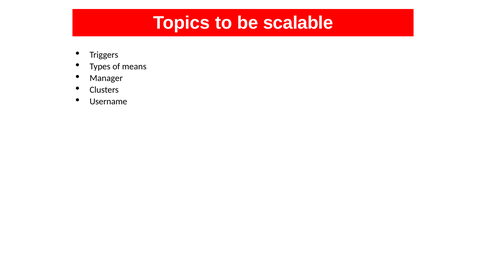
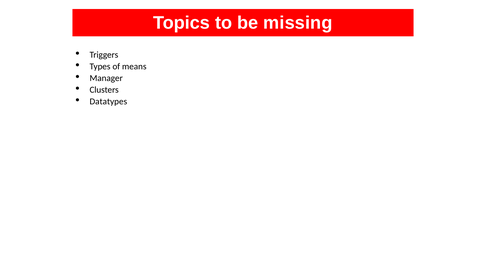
scalable: scalable -> missing
Username: Username -> Datatypes
